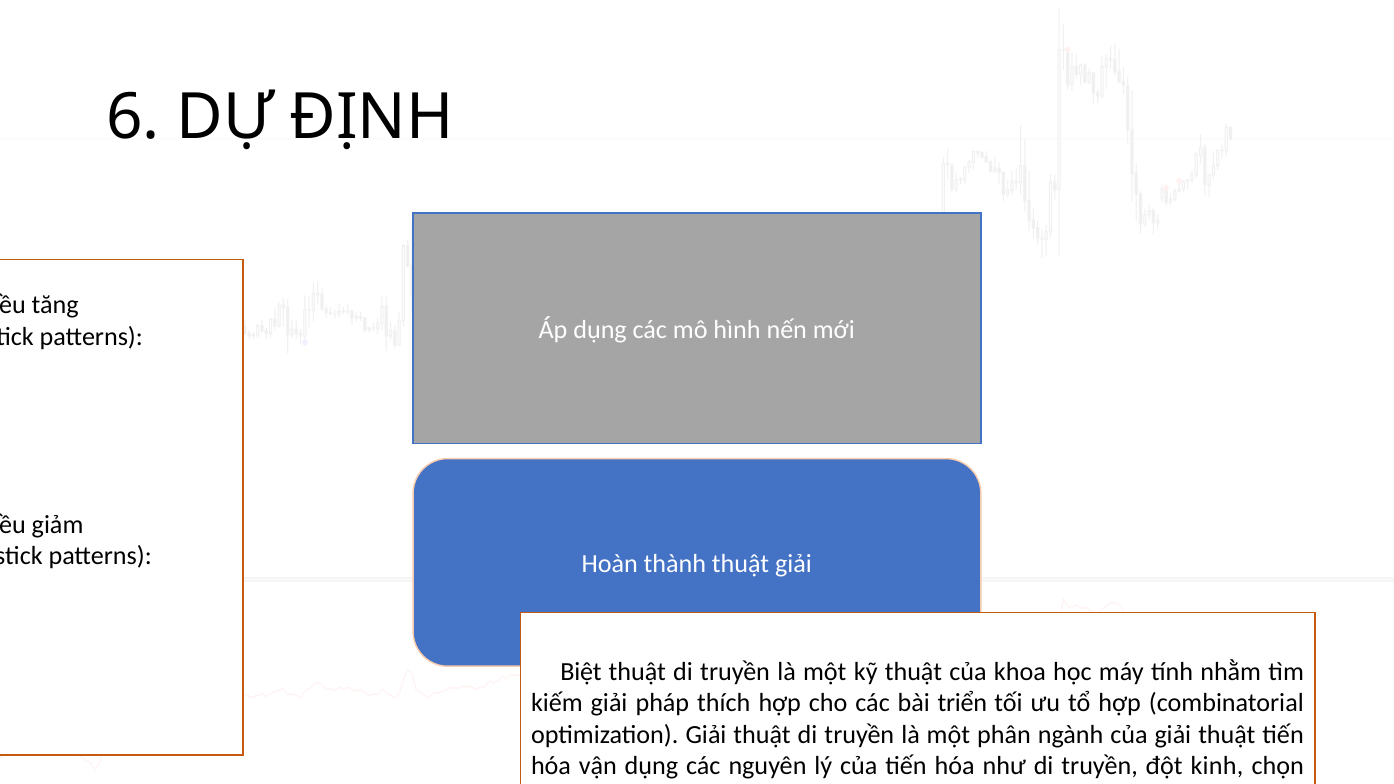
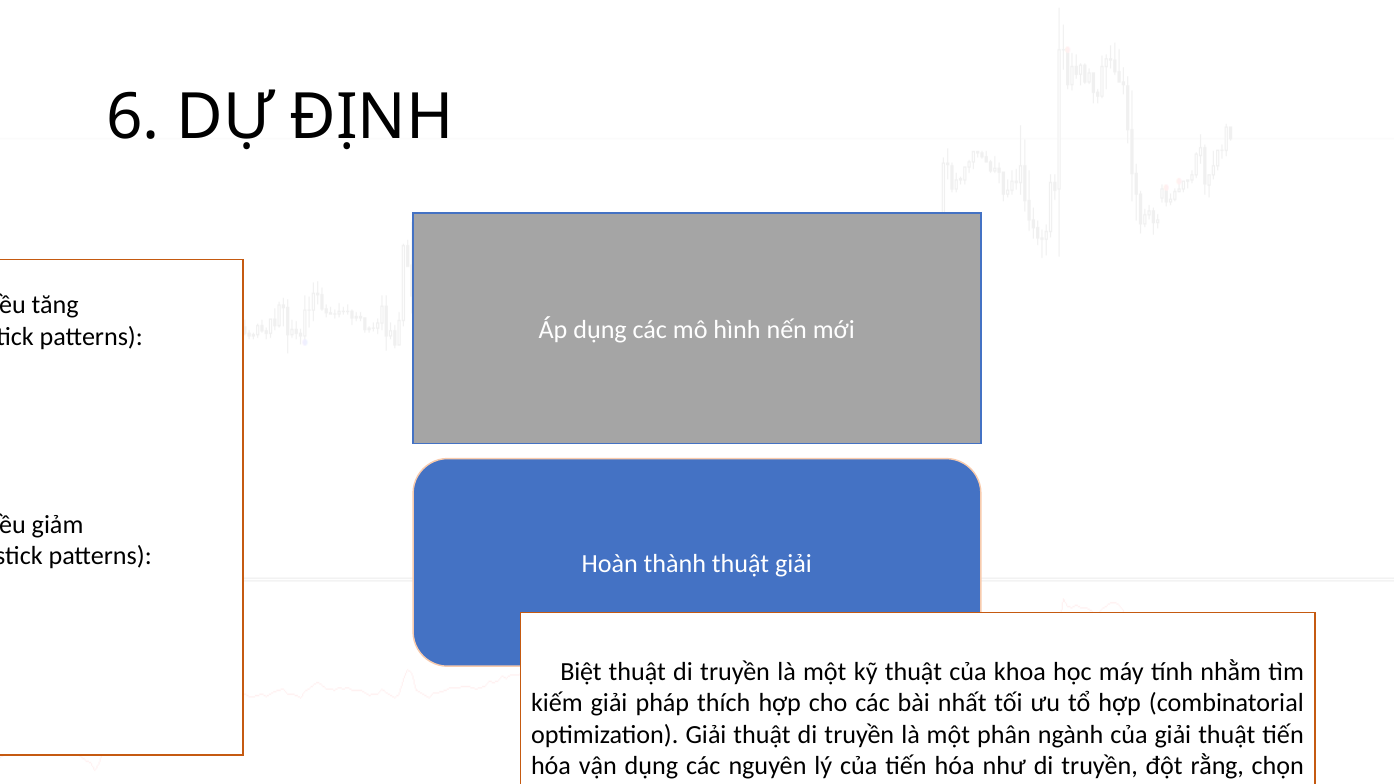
triển: triển -> nhất
kinh: kinh -> rằng
